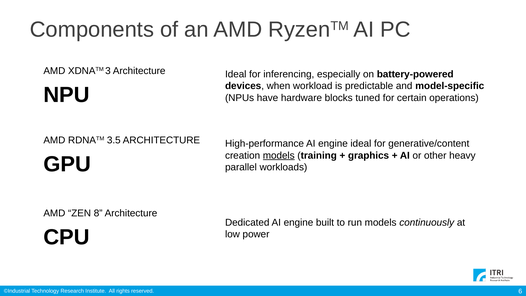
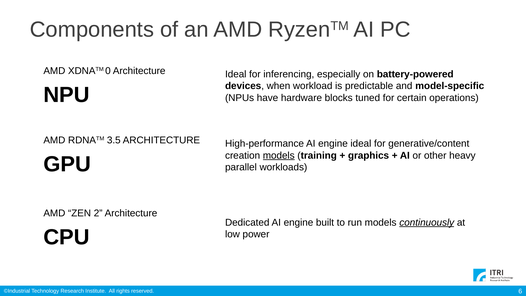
3: 3 -> 0
8: 8 -> 2
continuously underline: none -> present
